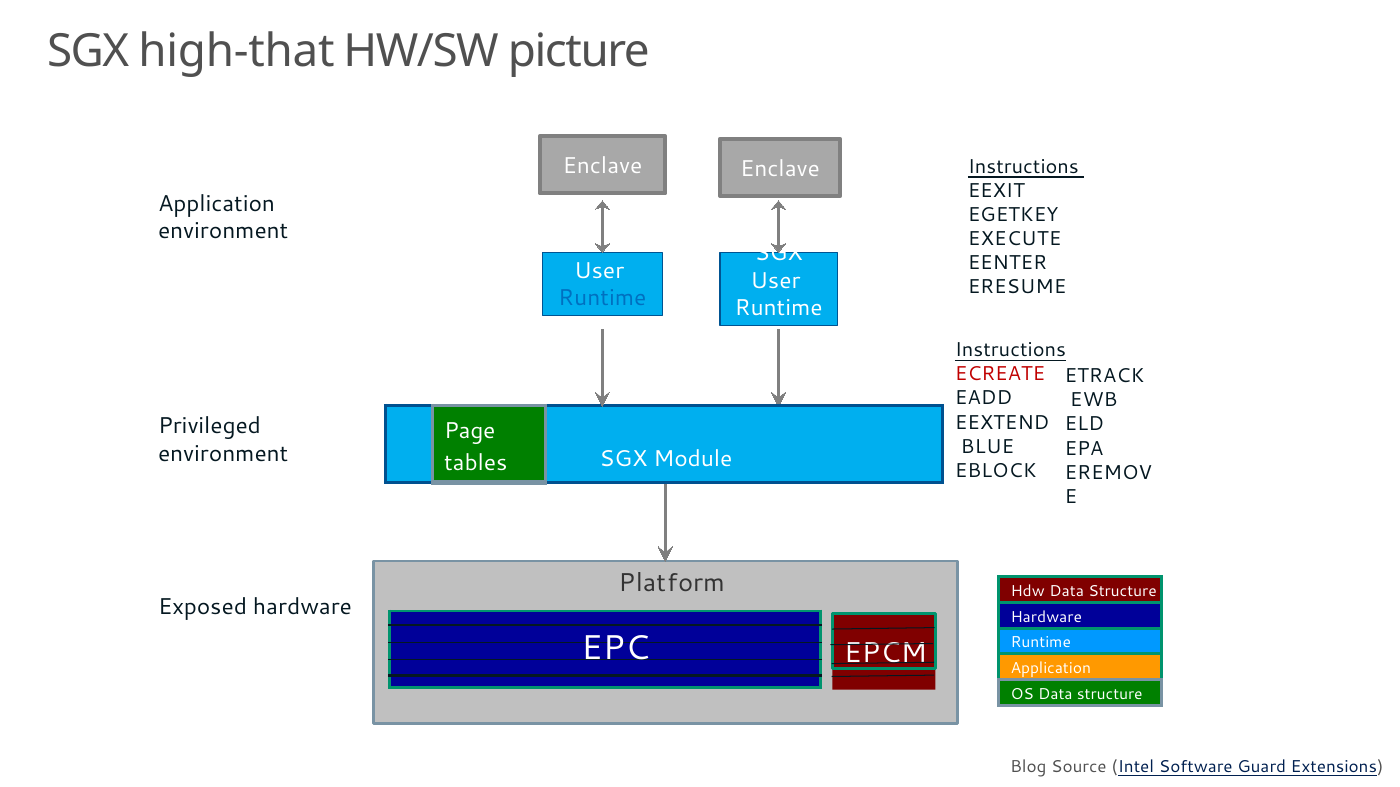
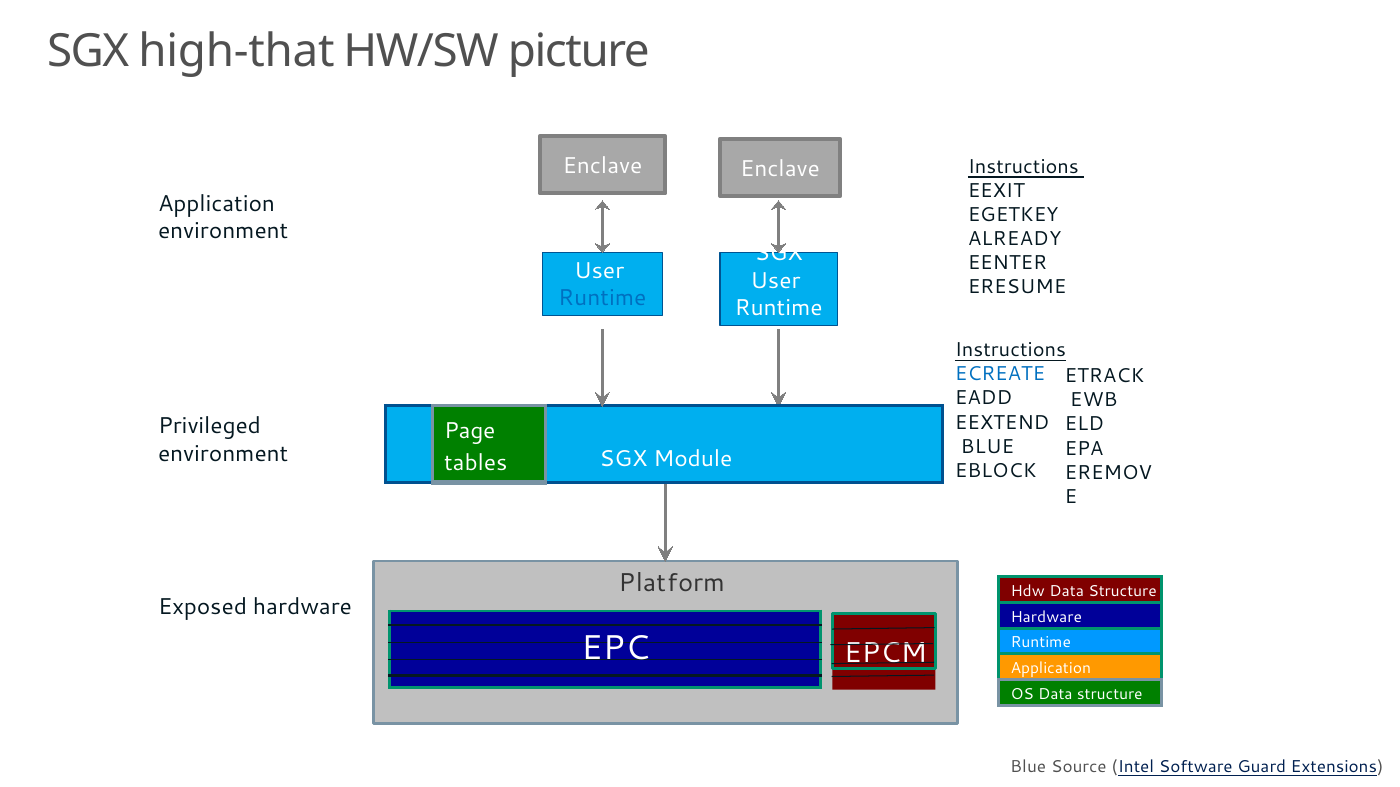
EXECUTE: EXECUTE -> ALREADY
ECREATE colour: red -> blue
Blog at (1028, 767): Blog -> Blue
